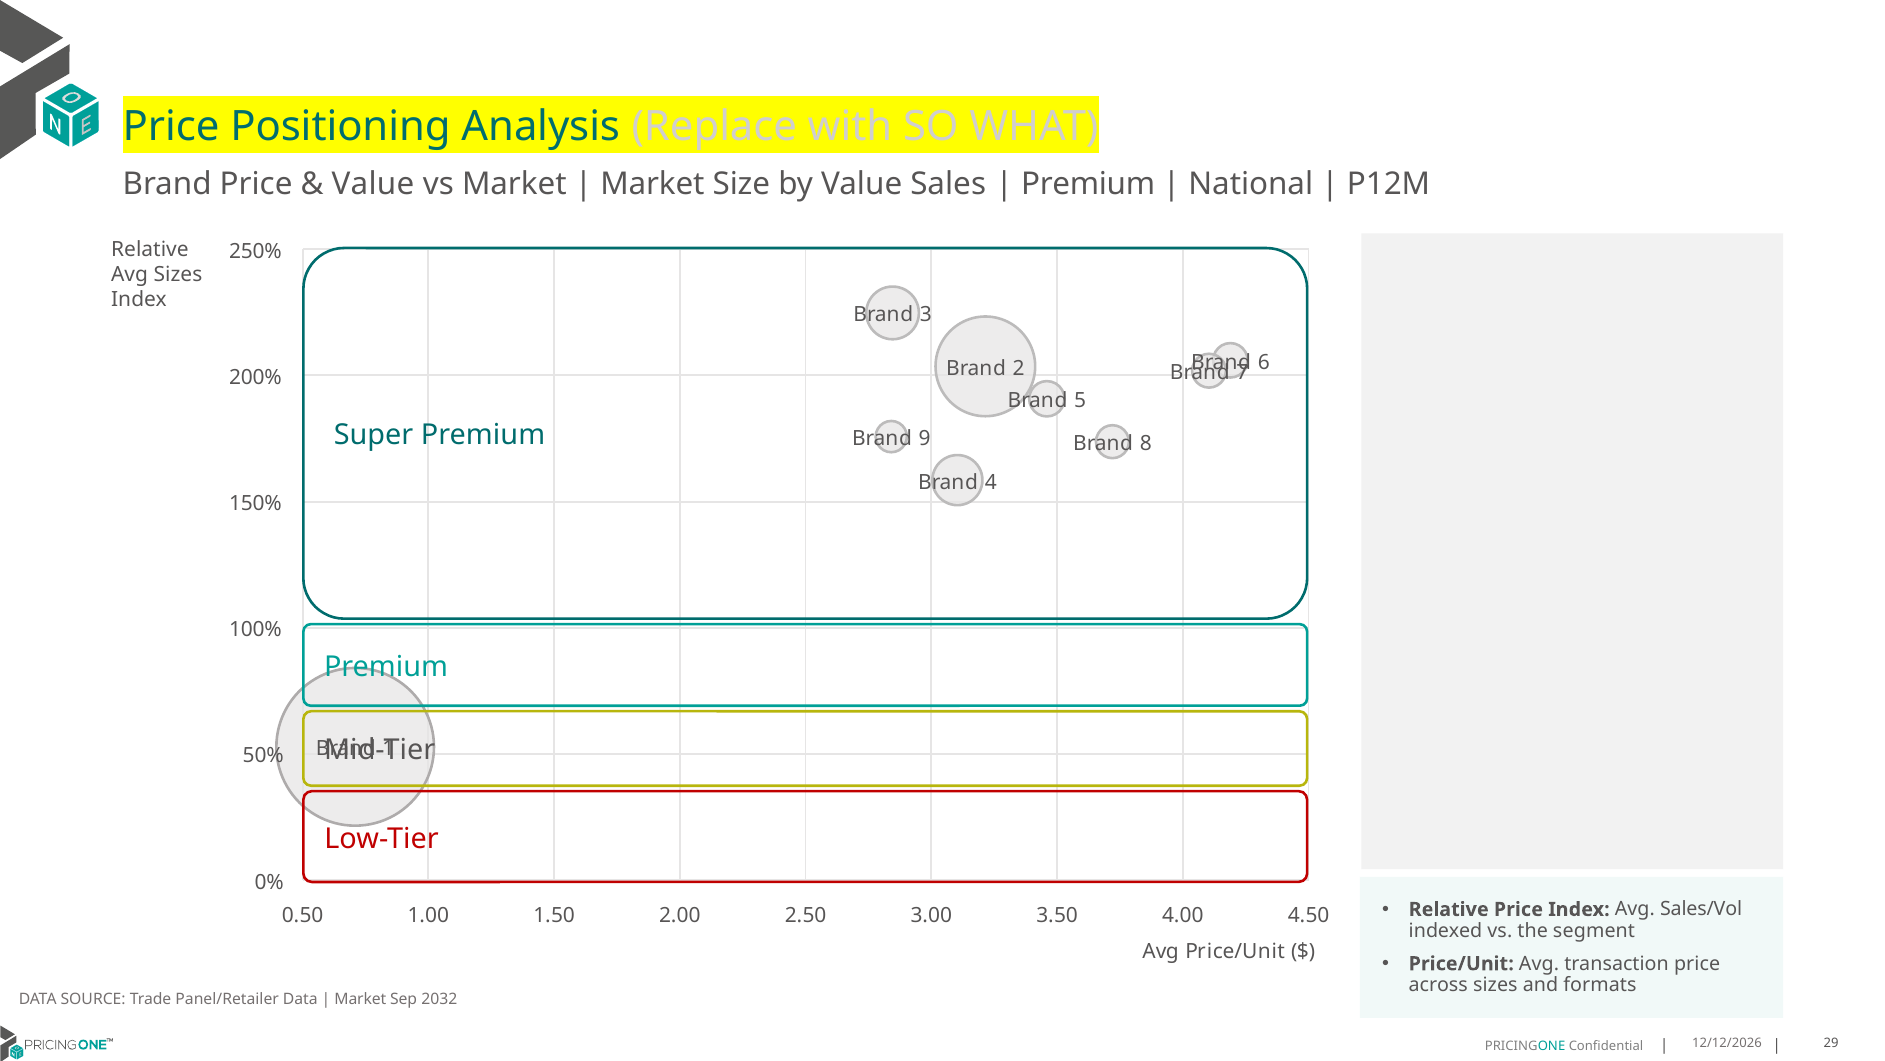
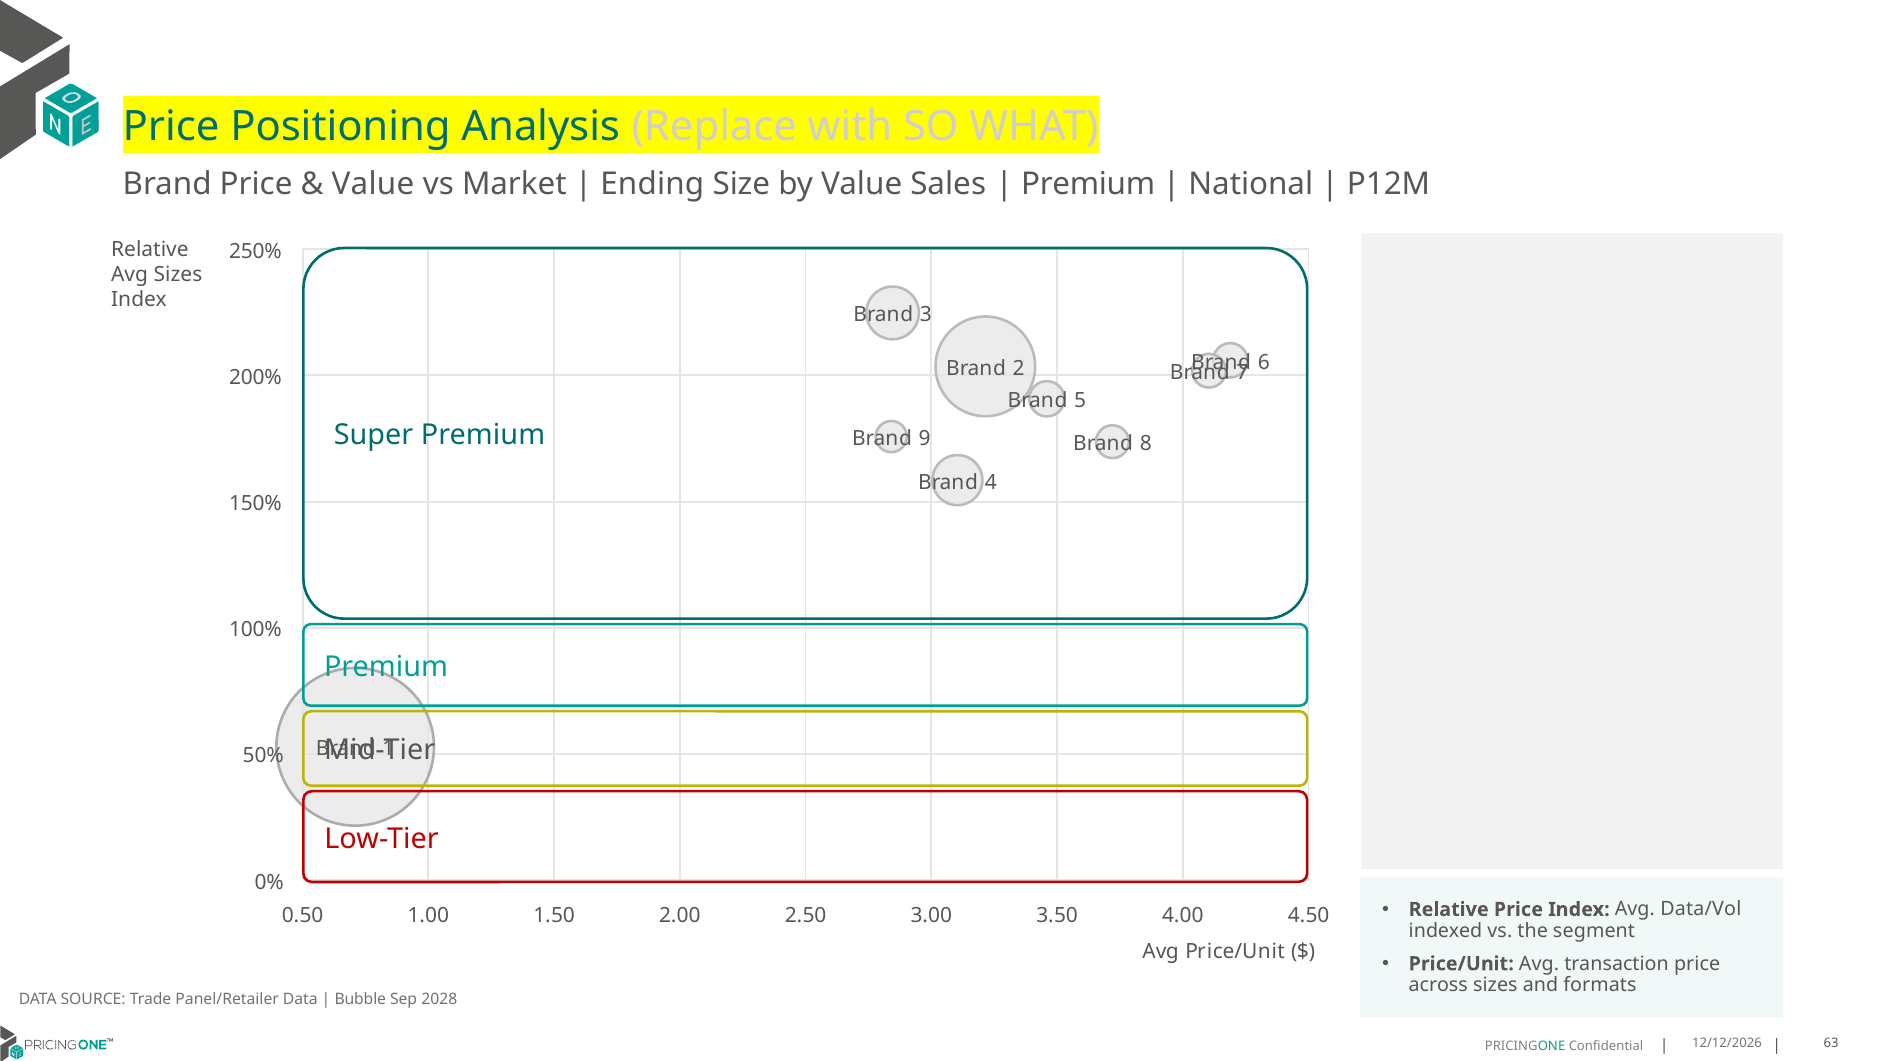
Market at (652, 184): Market -> Ending
Sales/Vol: Sales/Vol -> Data/Vol
Market at (360, 999): Market -> Bubble
2032: 2032 -> 2028
29: 29 -> 63
